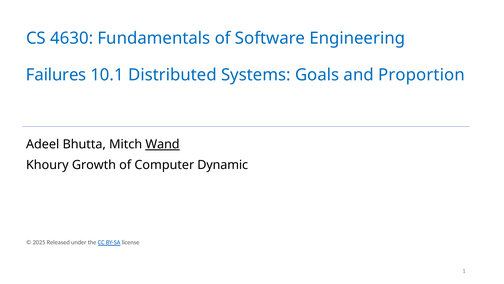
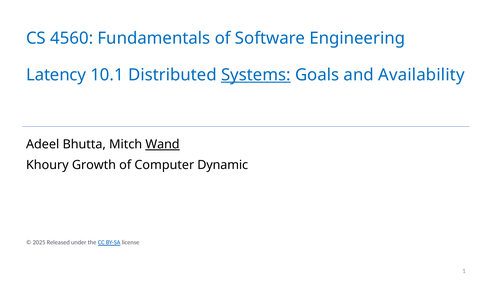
4630: 4630 -> 4560
Failures: Failures -> Latency
Systems underline: none -> present
Proportion: Proportion -> Availability
